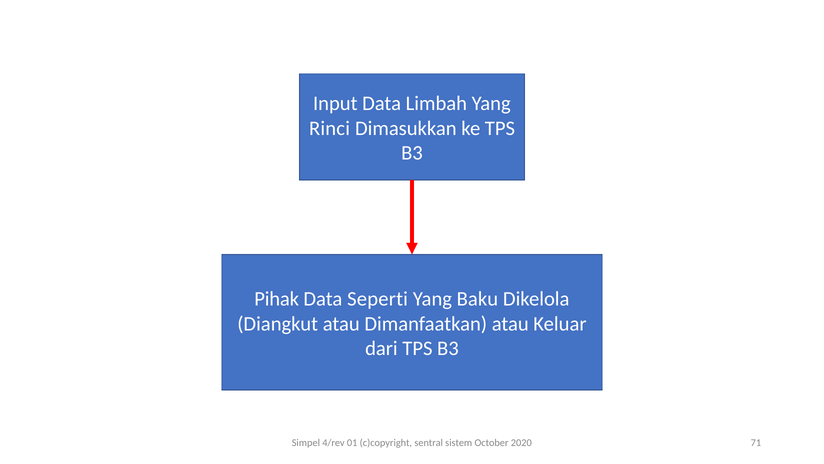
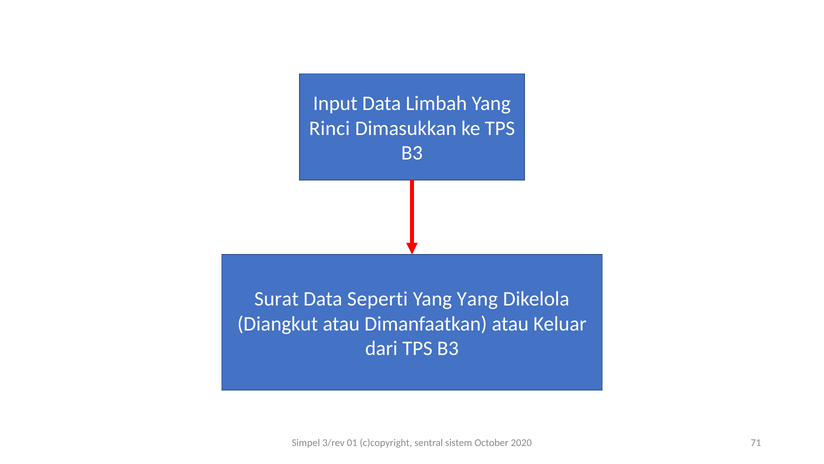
Pihak: Pihak -> Surat
Yang Baku: Baku -> Yang
4/rev: 4/rev -> 3/rev
